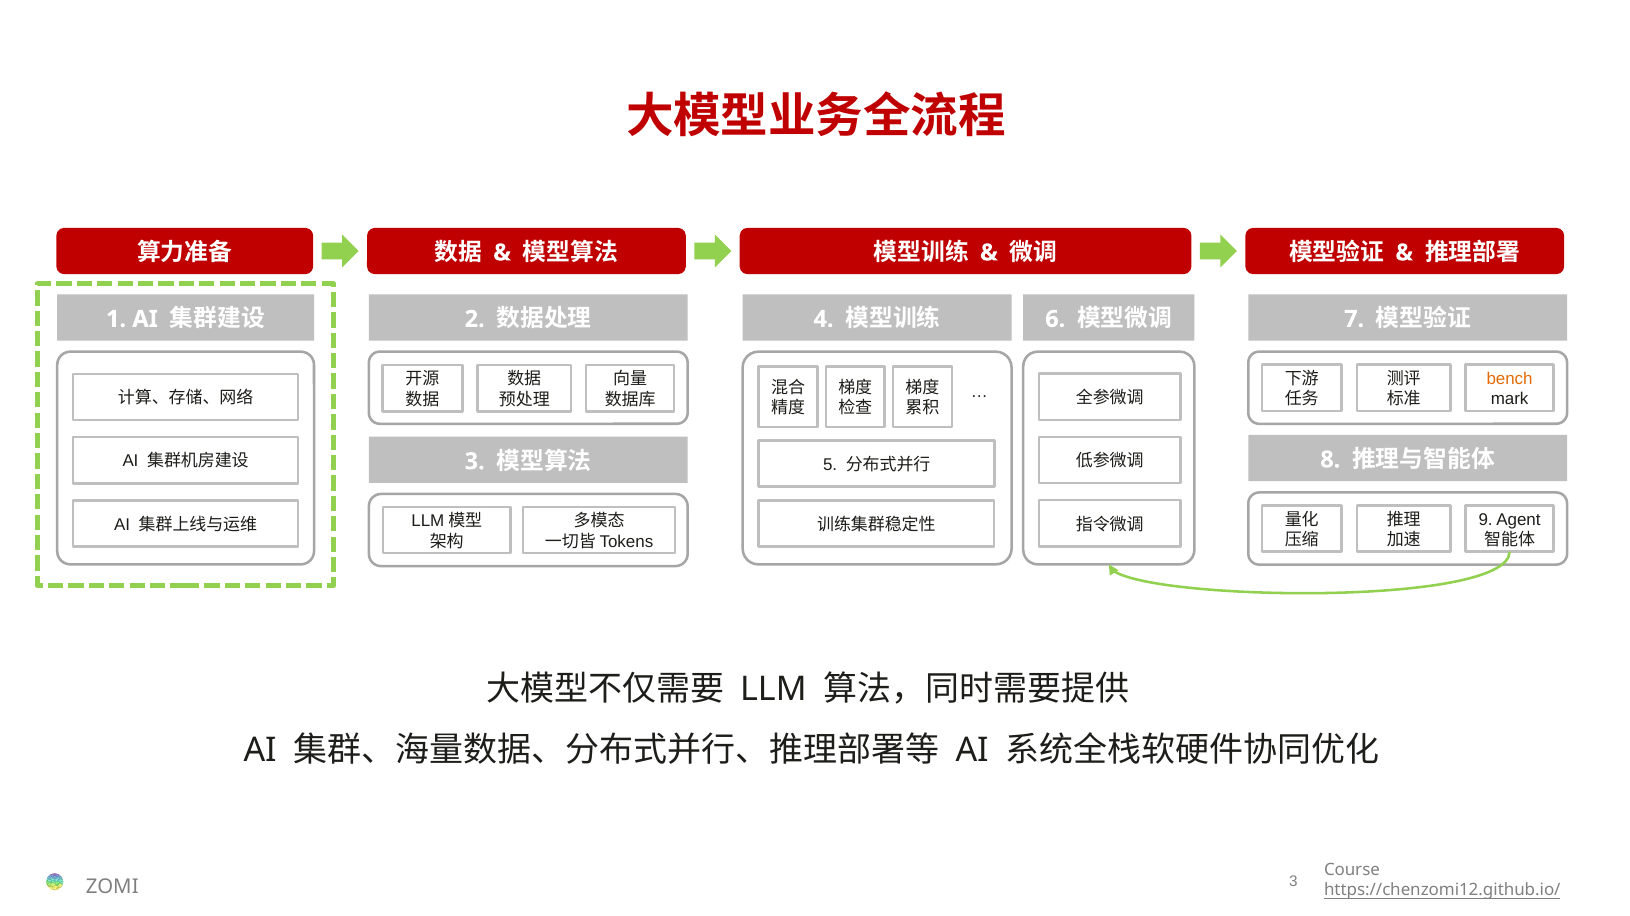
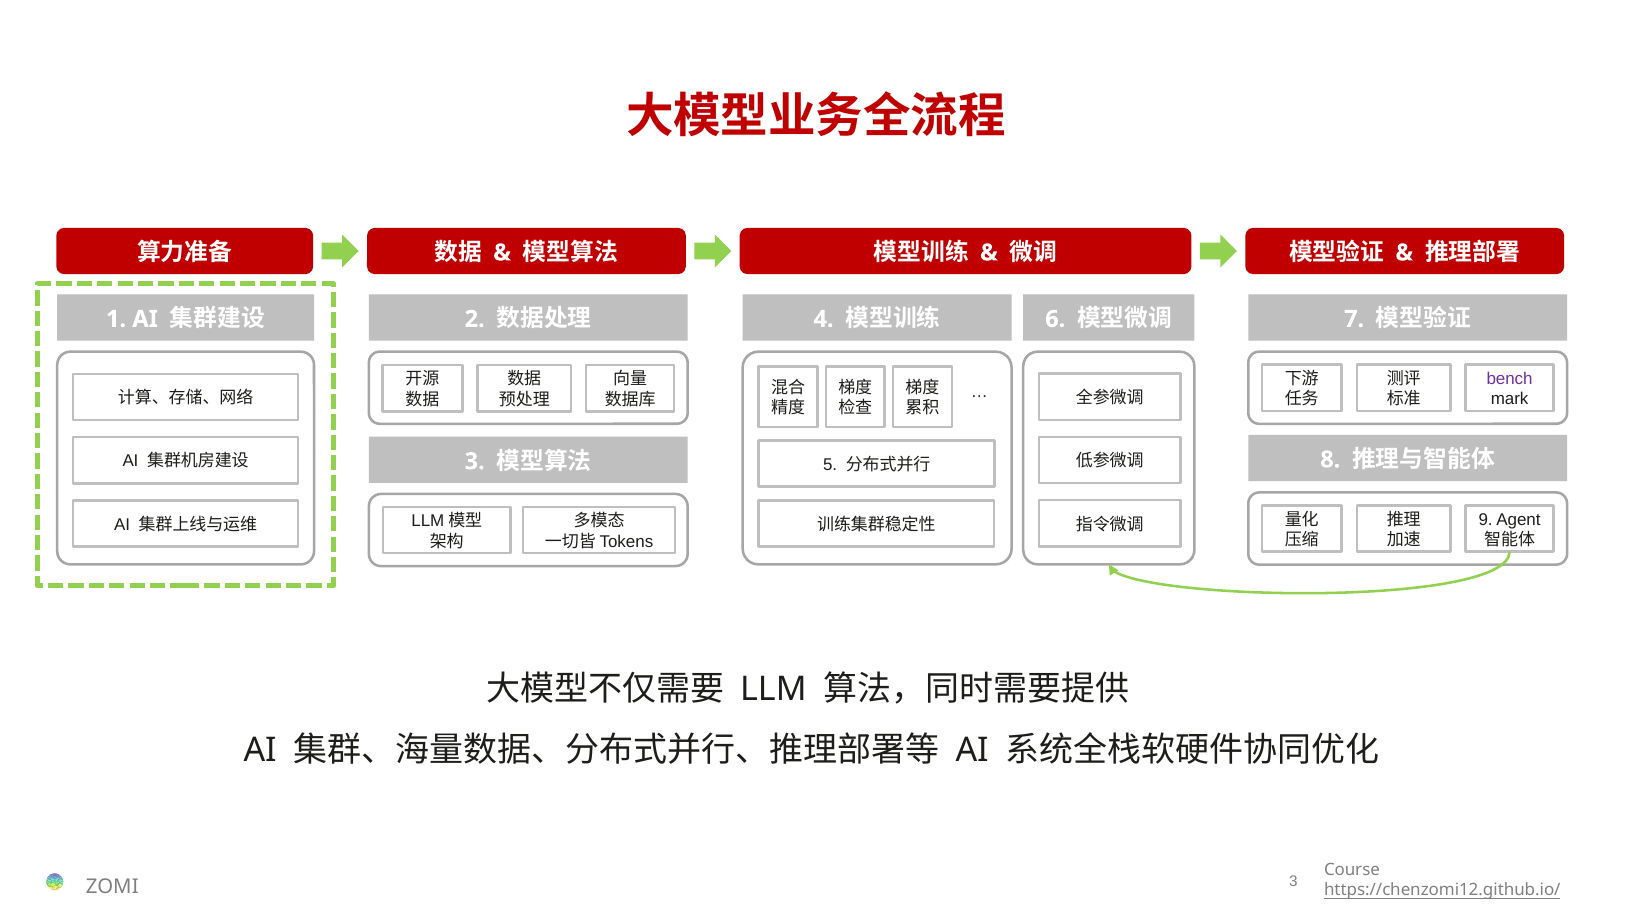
bench colour: orange -> purple
